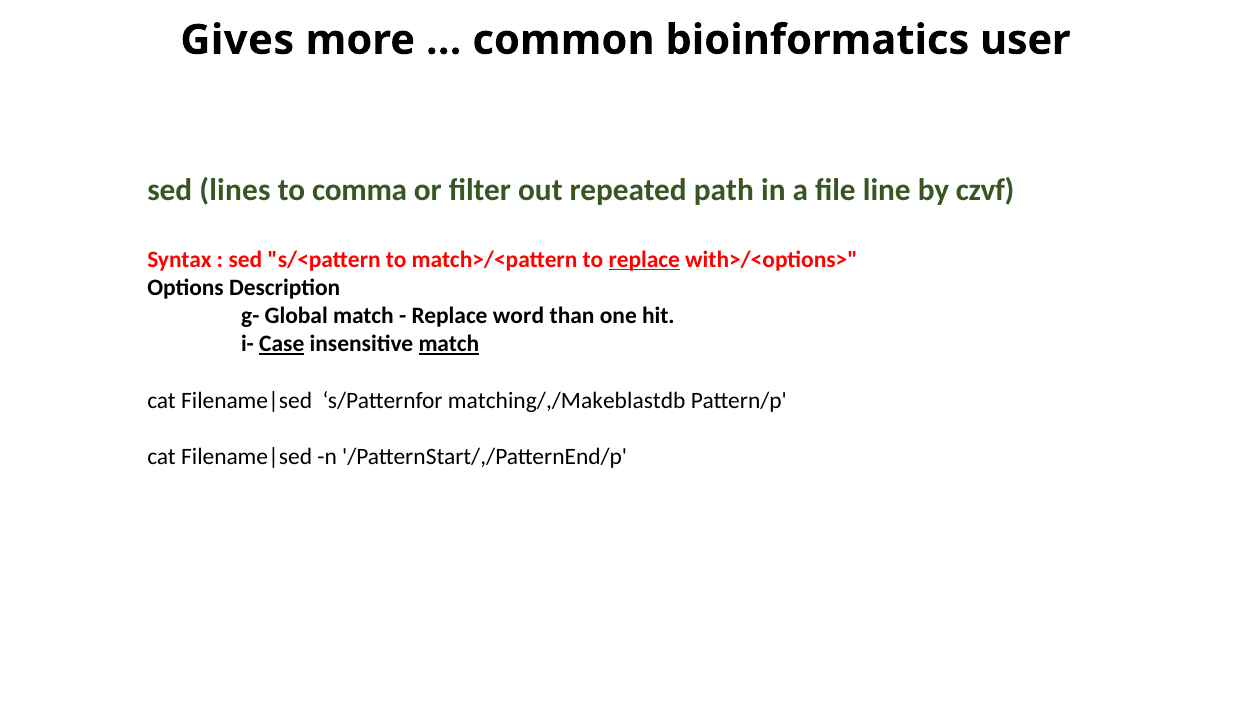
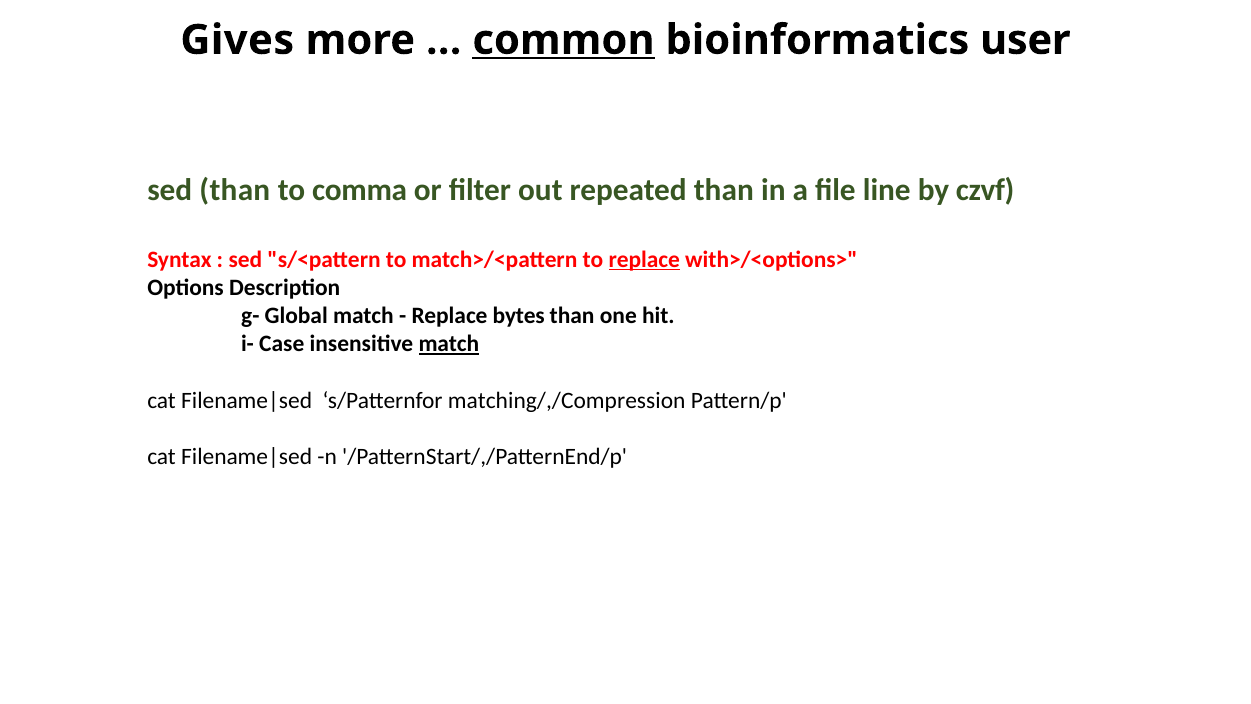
common underline: none -> present
sed lines: lines -> than
repeated path: path -> than
word: word -> bytes
Case underline: present -> none
matching/,/Makeblastdb: matching/,/Makeblastdb -> matching/,/Compression
